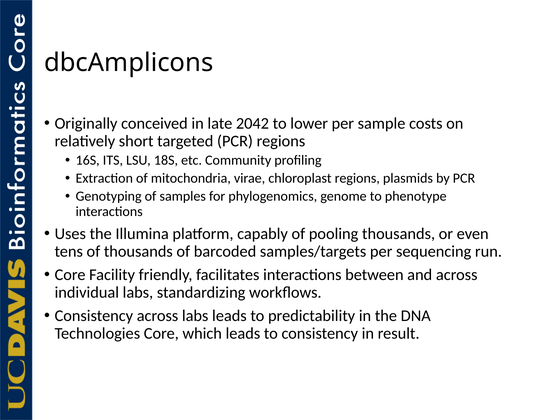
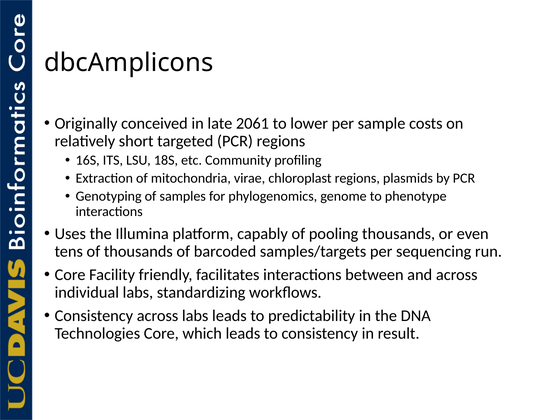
2042: 2042 -> 2061
